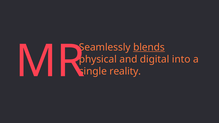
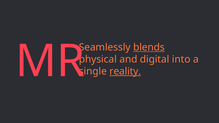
reality underline: none -> present
